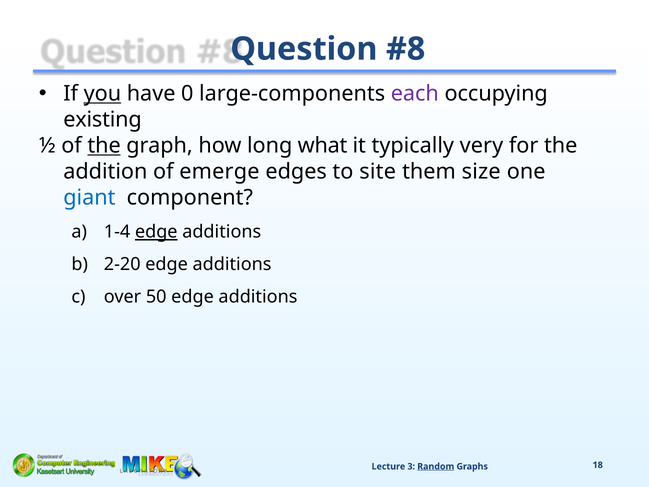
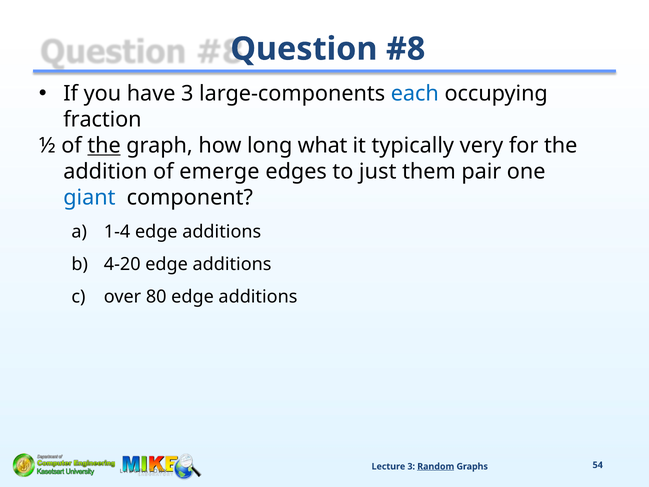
you underline: present -> none
have 0: 0 -> 3
each colour: purple -> blue
existing: existing -> fraction
site: site -> just
size: size -> pair
edge at (156, 232) underline: present -> none
2-20: 2-20 -> 4-20
50: 50 -> 80
18: 18 -> 54
